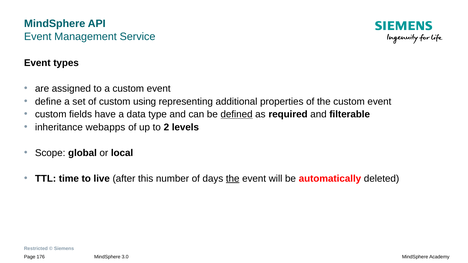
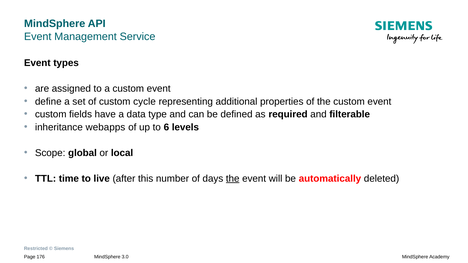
using: using -> cycle
defined underline: present -> none
2: 2 -> 6
